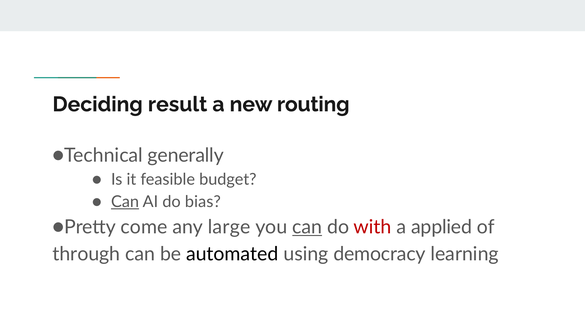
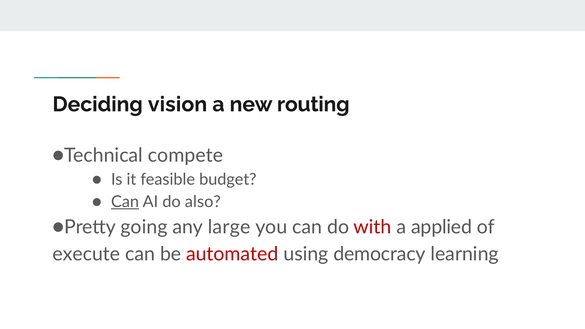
result: result -> vision
generally: generally -> compete
bias: bias -> also
come: come -> going
can at (307, 227) underline: present -> none
through: through -> execute
automated colour: black -> red
